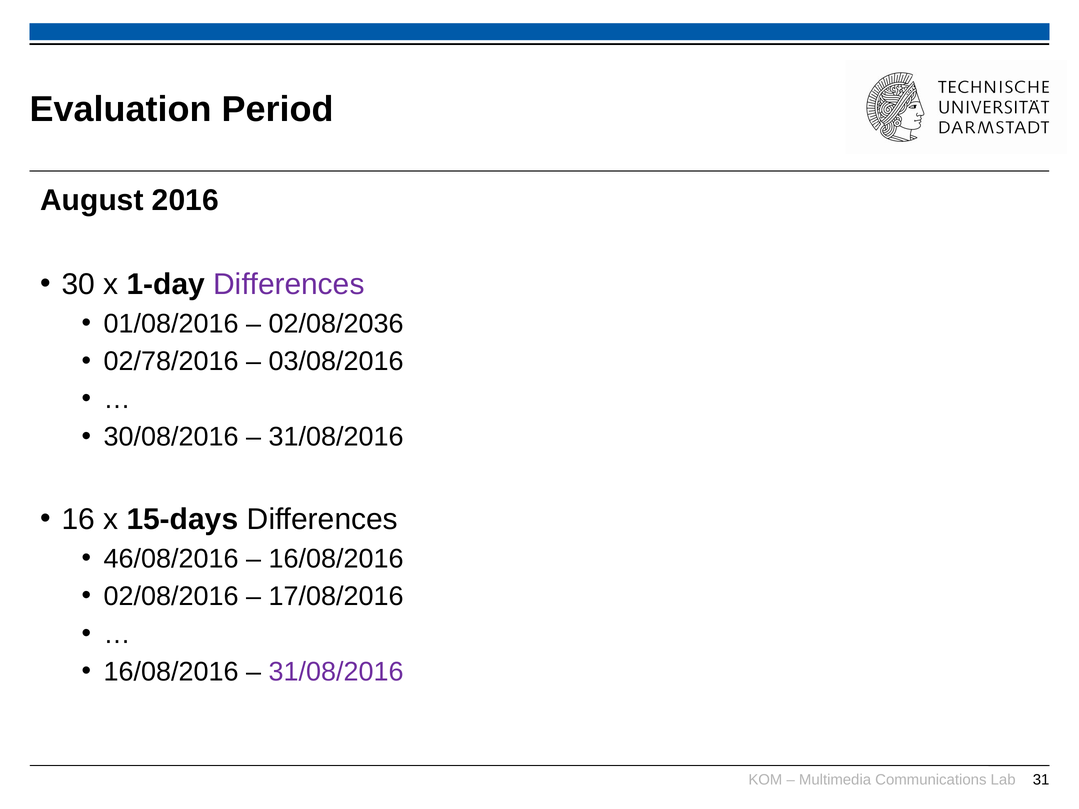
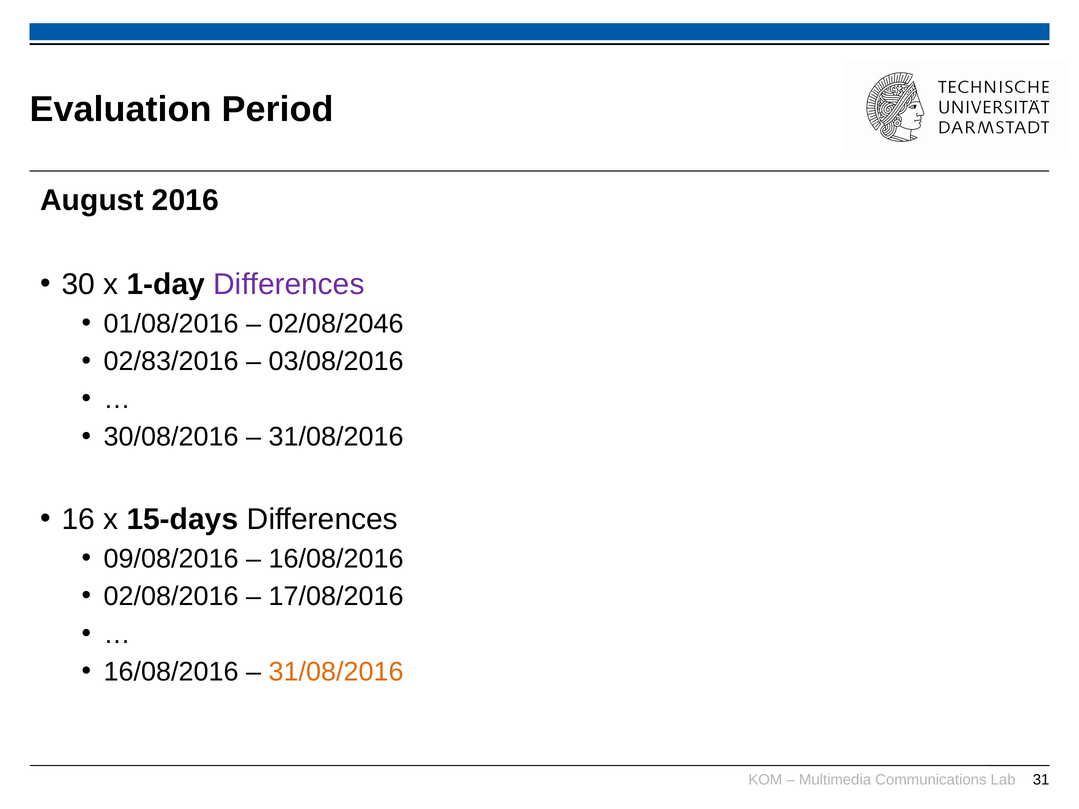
02/08/2036: 02/08/2036 -> 02/08/2046
02/78/2016: 02/78/2016 -> 02/83/2016
46/08/2016: 46/08/2016 -> 09/08/2016
31/08/2016 at (336, 672) colour: purple -> orange
